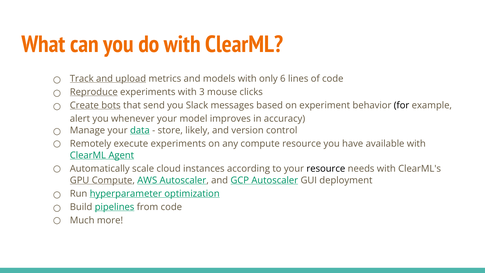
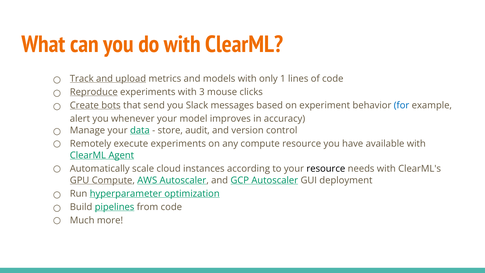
6: 6 -> 1
for colour: black -> blue
likely: likely -> audit
